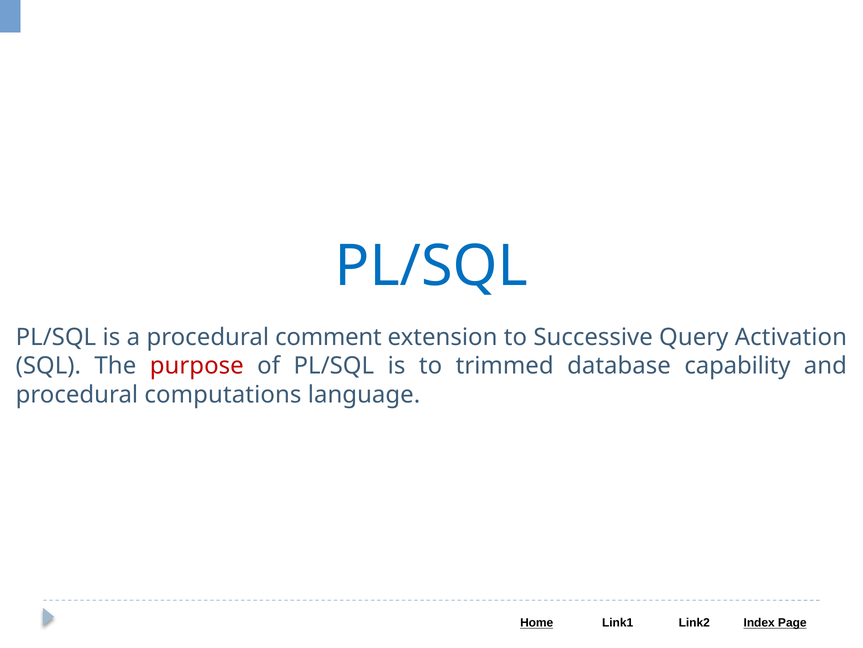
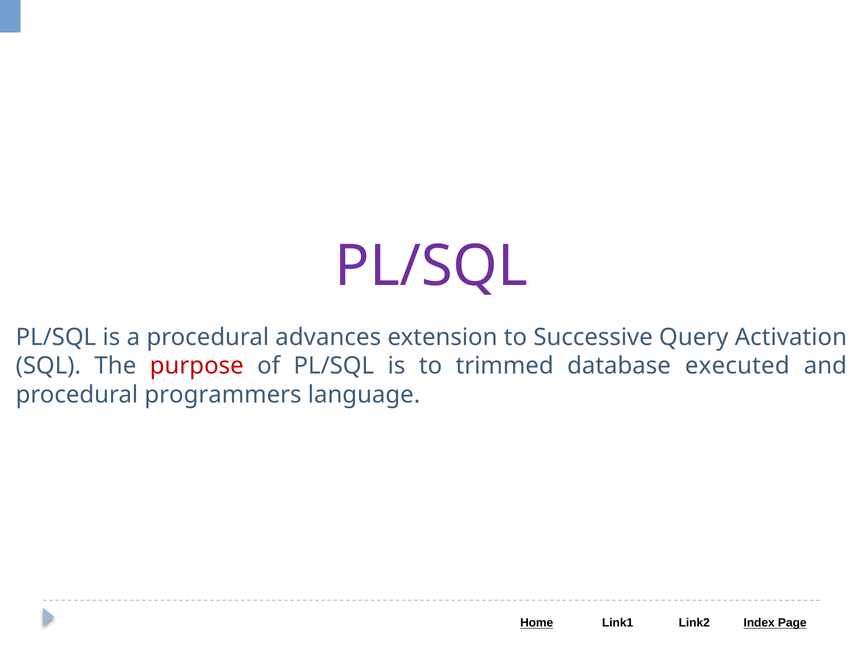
PL/SQL at (431, 266) colour: blue -> purple
comment: comment -> advances
capability: capability -> executed
computations: computations -> programmers
